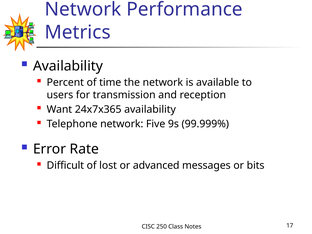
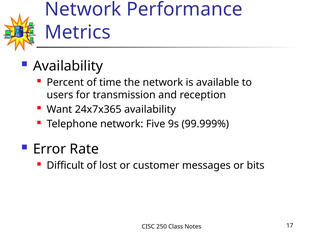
advanced: advanced -> customer
